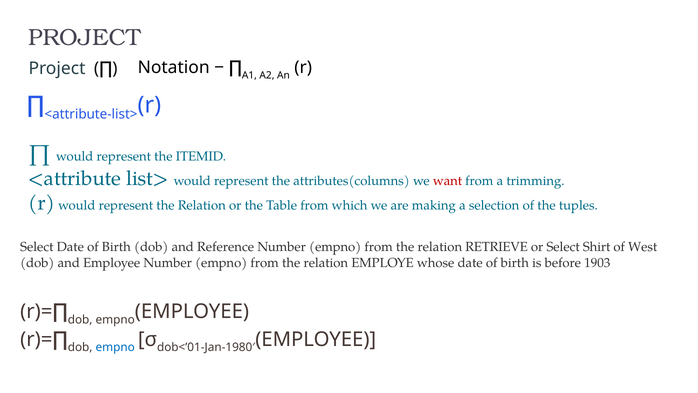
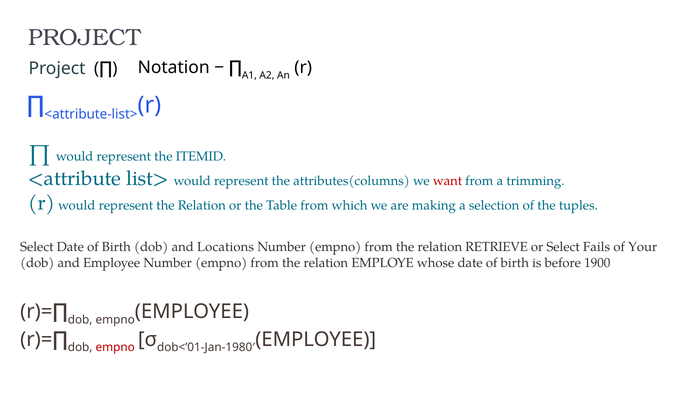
Reference: Reference -> Locations
Shirt: Shirt -> Fails
West: West -> Your
1903: 1903 -> 1900
empno at (115, 347) colour: blue -> red
